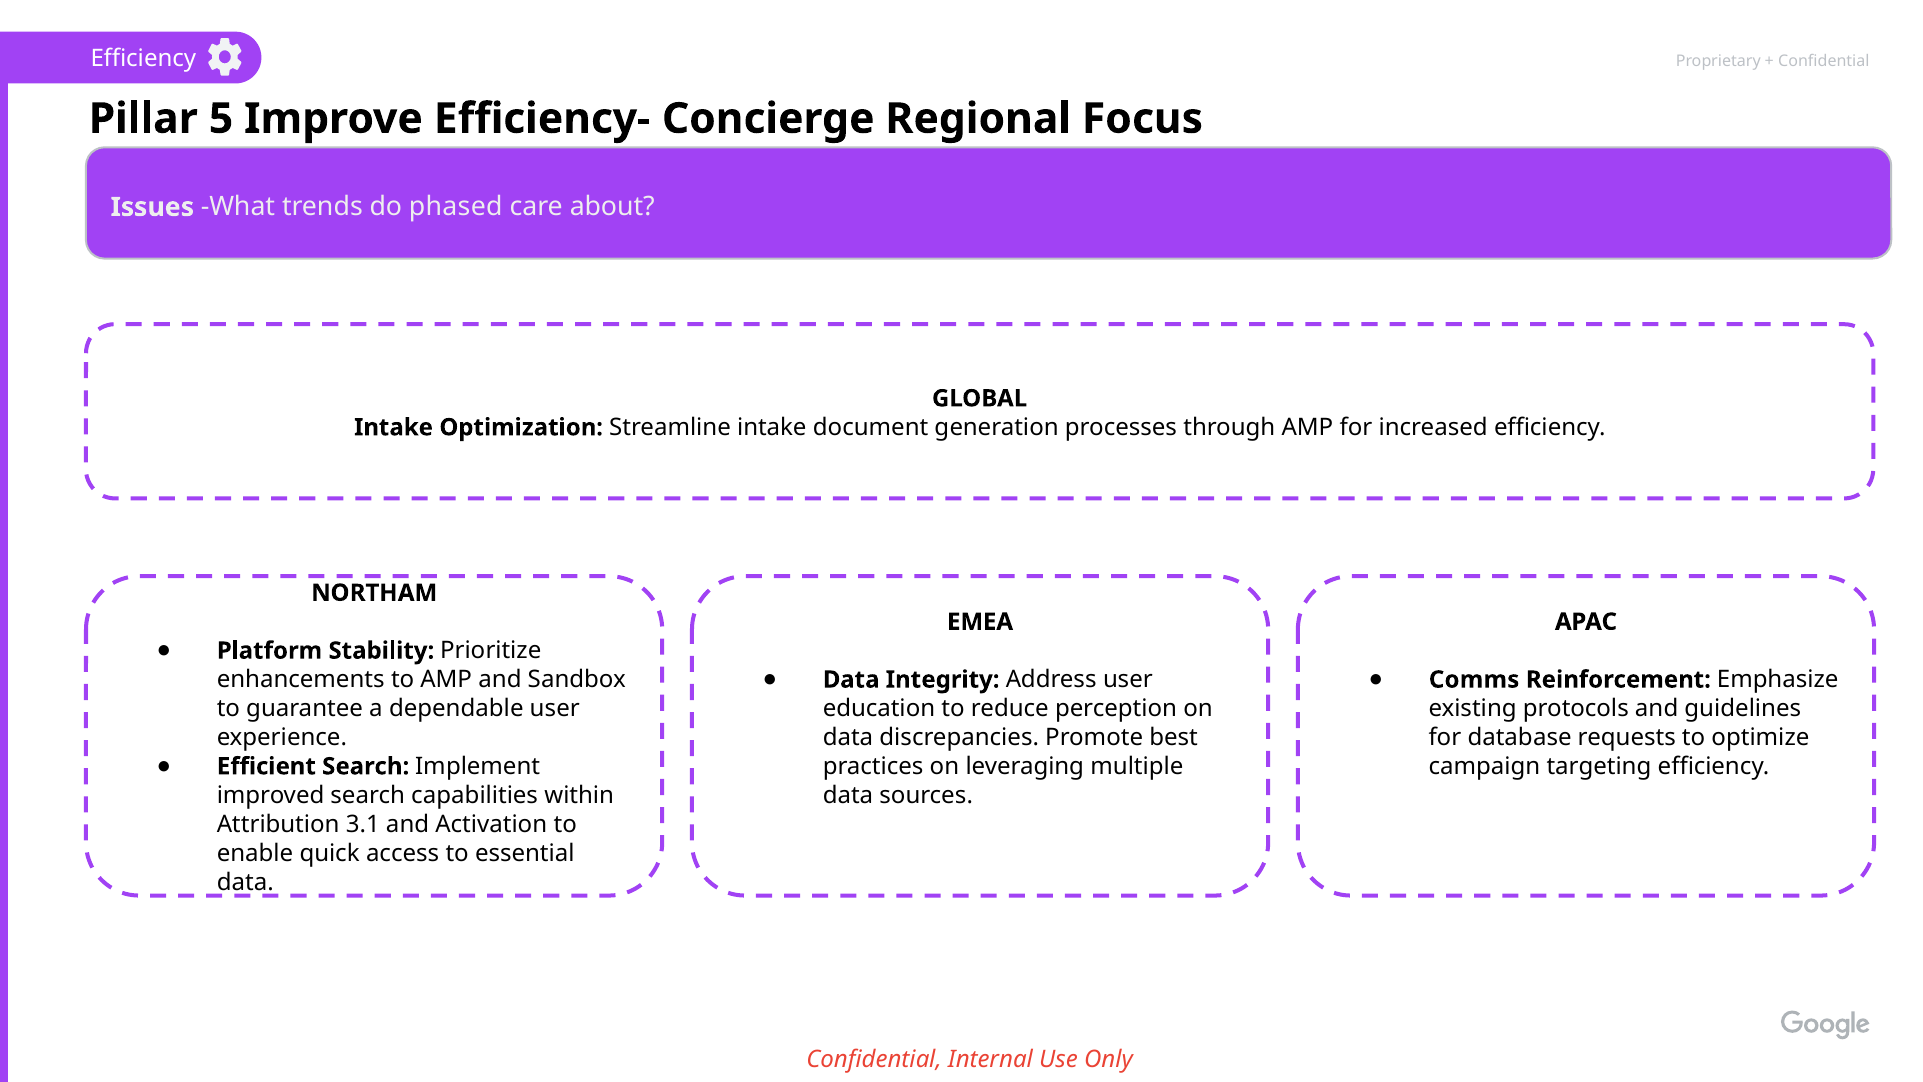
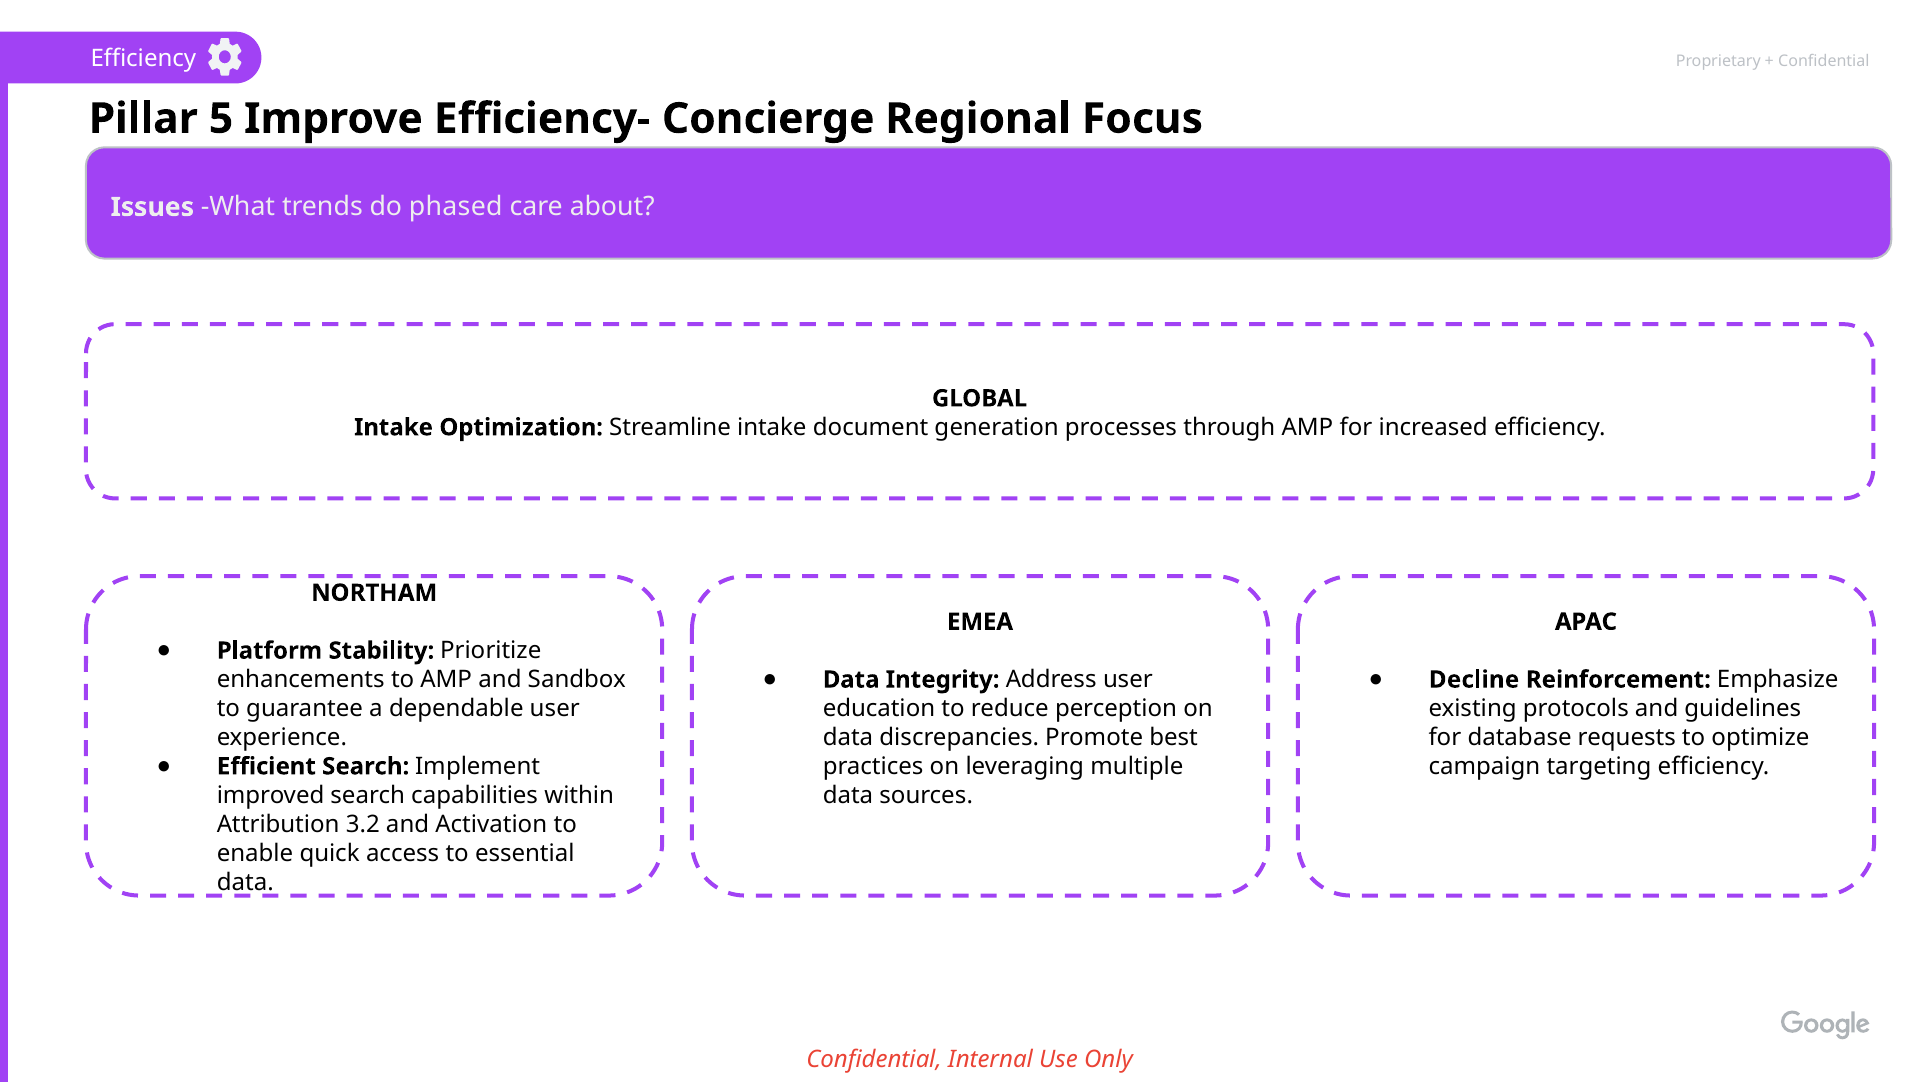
Comms: Comms -> Decline
3.1: 3.1 -> 3.2
